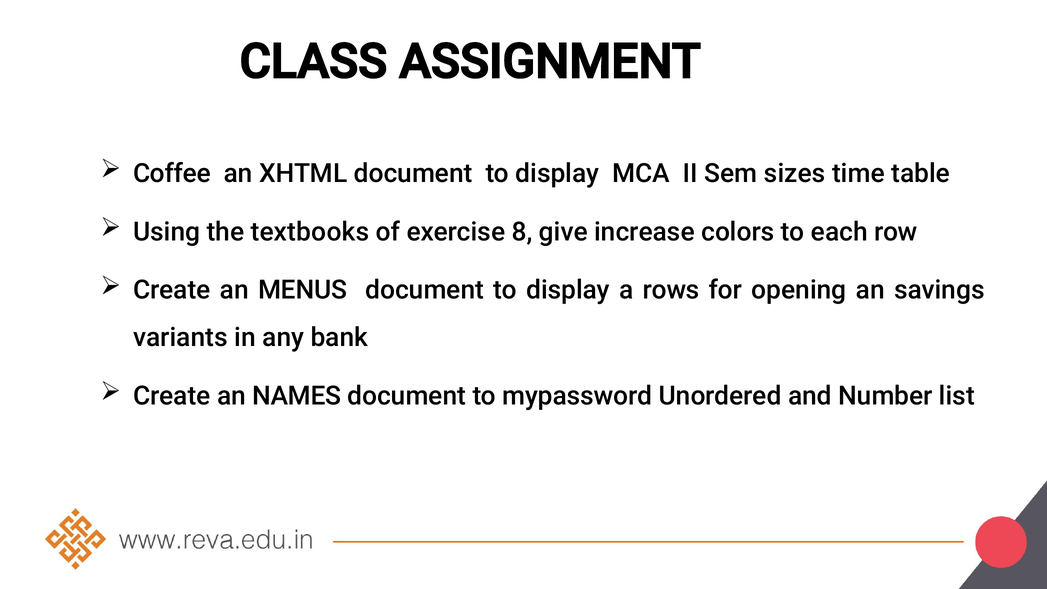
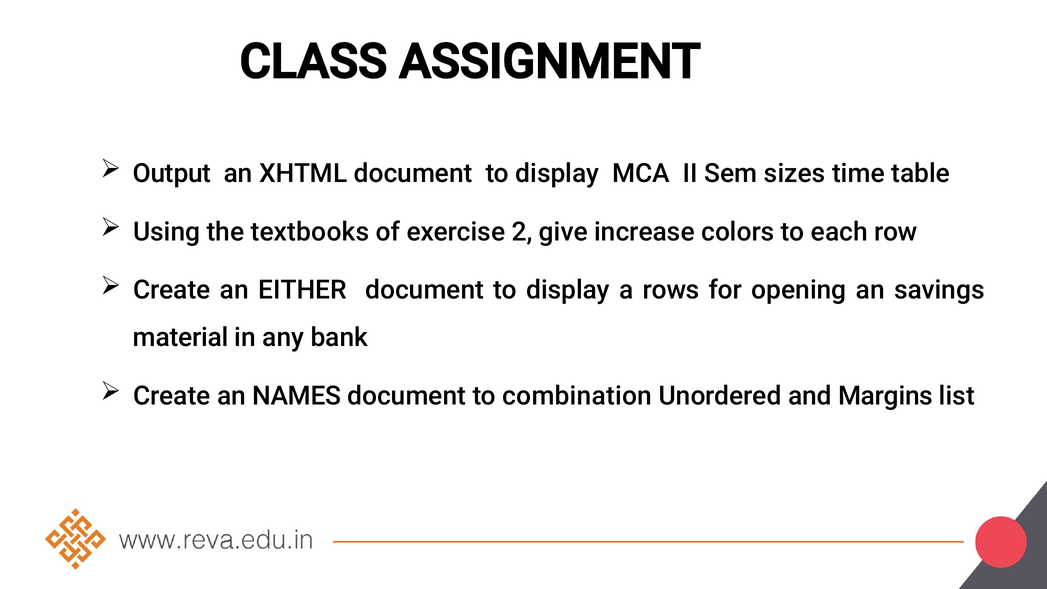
Coffee: Coffee -> Output
8: 8 -> 2
MENUS: MENUS -> EITHER
variants: variants -> material
mypassword: mypassword -> combination
Number: Number -> Margins
